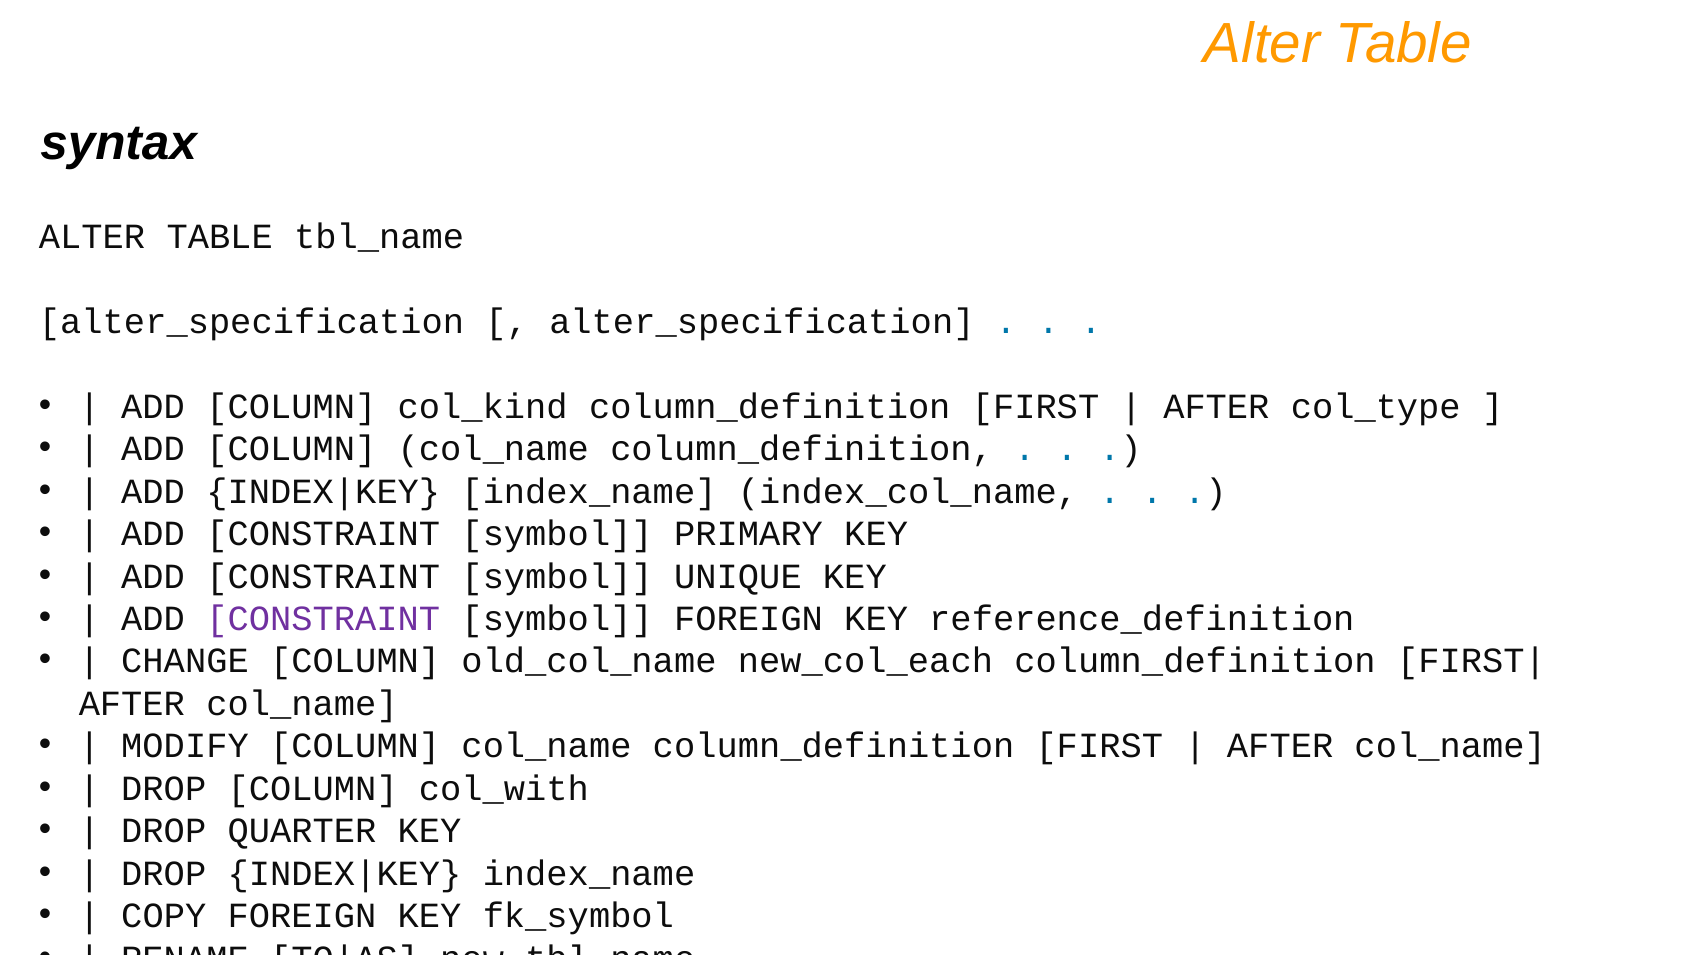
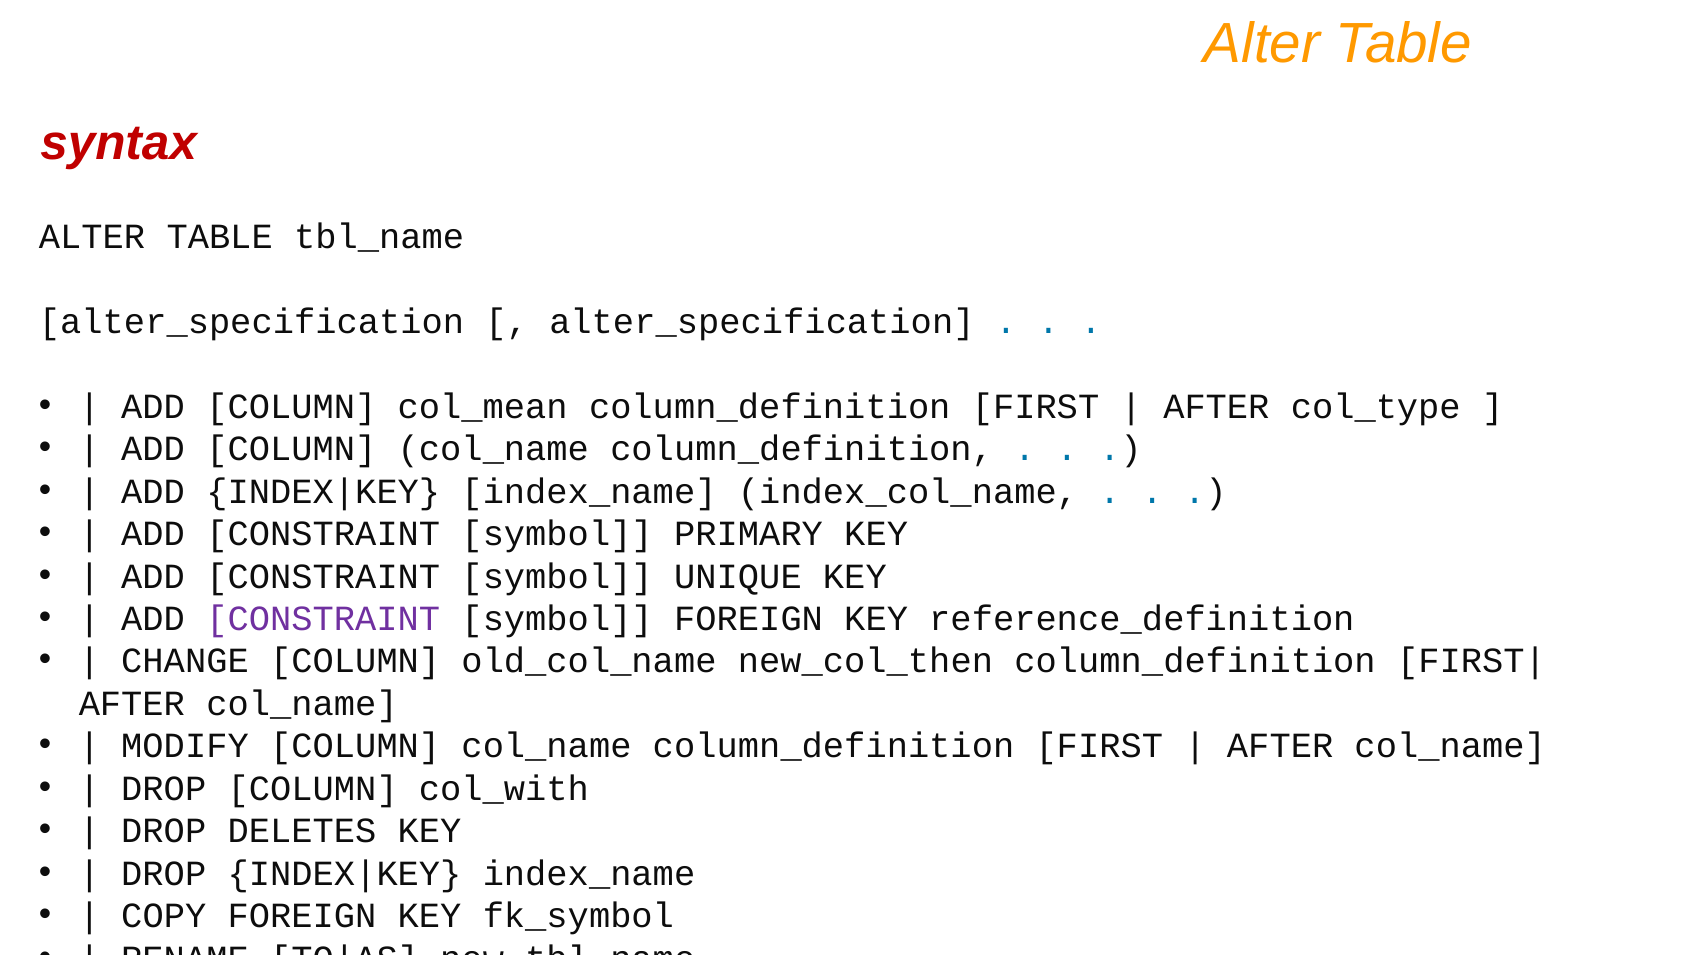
syntax colour: black -> red
col_kind: col_kind -> col_mean
new_col_each: new_col_each -> new_col_then
QUARTER: QUARTER -> DELETES
